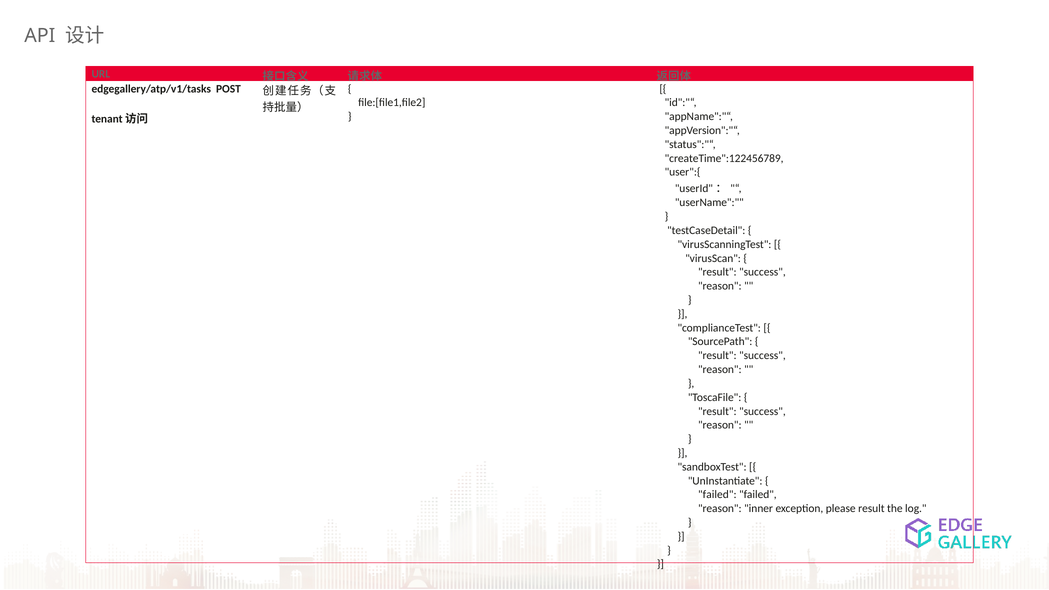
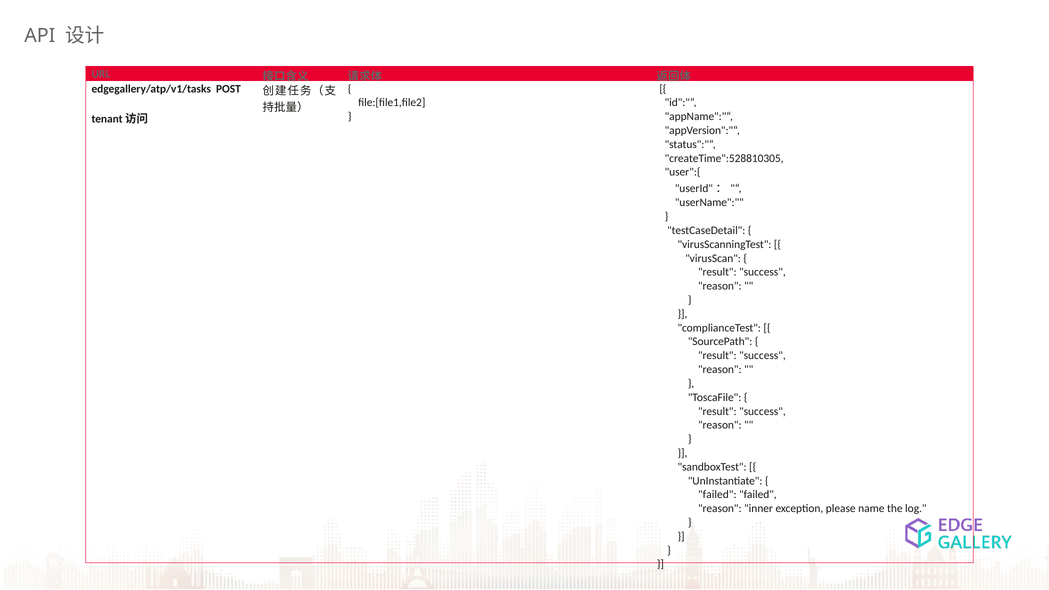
createTime":122456789: createTime":122456789 -> createTime":528810305
please result: result -> name
